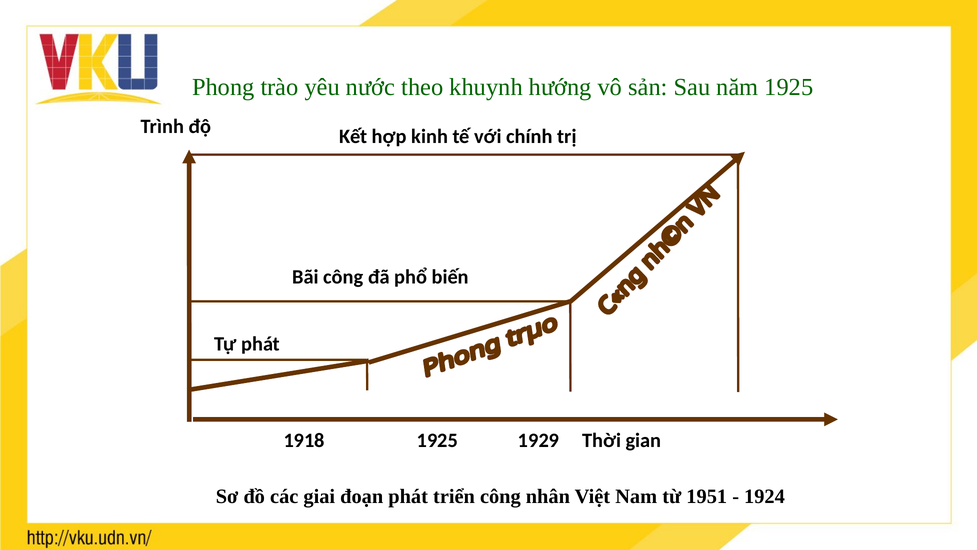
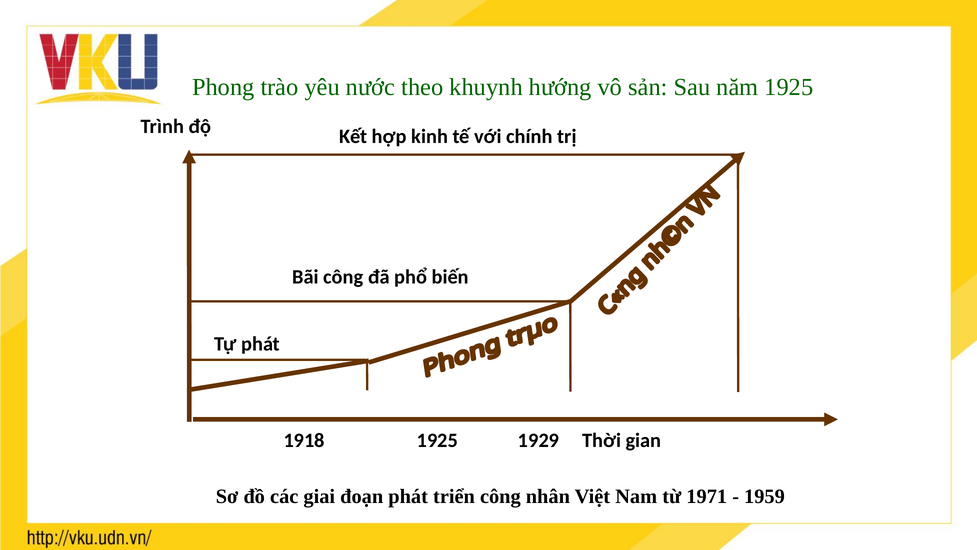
1951: 1951 -> 1971
1924: 1924 -> 1959
